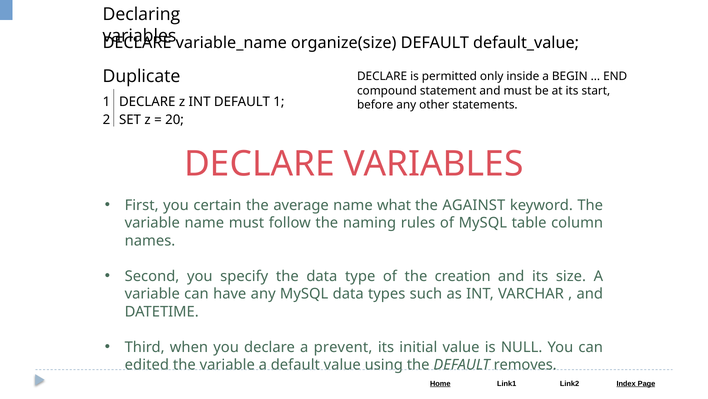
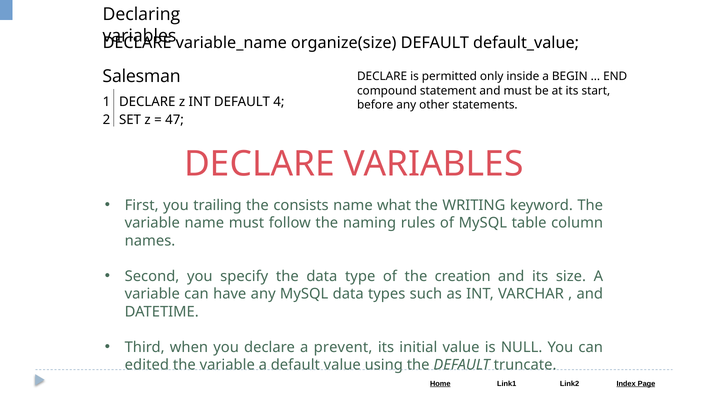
Duplicate: Duplicate -> Salesman
DEFAULT 1: 1 -> 4
20: 20 -> 47
certain: certain -> trailing
average: average -> consists
AGAINST: AGAINST -> WRITING
removes: removes -> truncate
